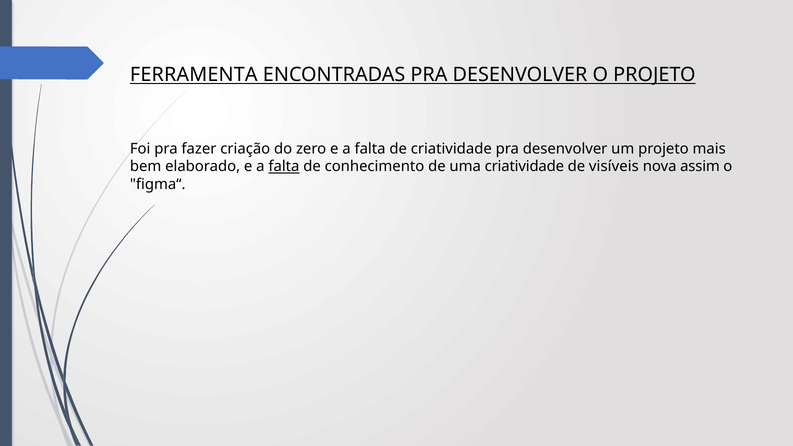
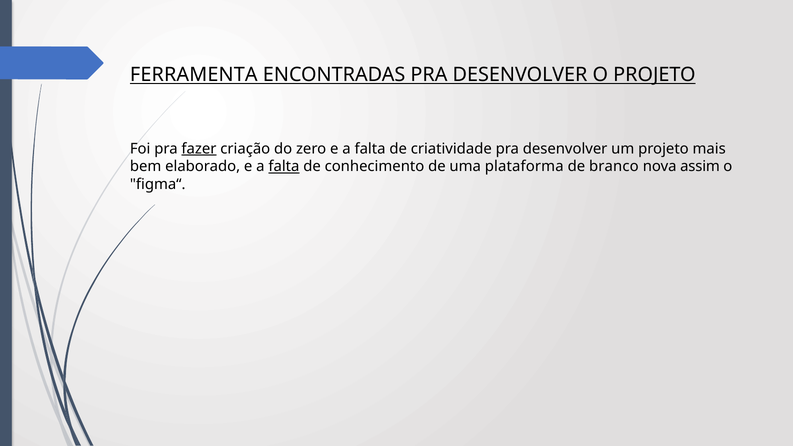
fazer underline: none -> present
uma criatividade: criatividade -> plataforma
visíveis: visíveis -> branco
